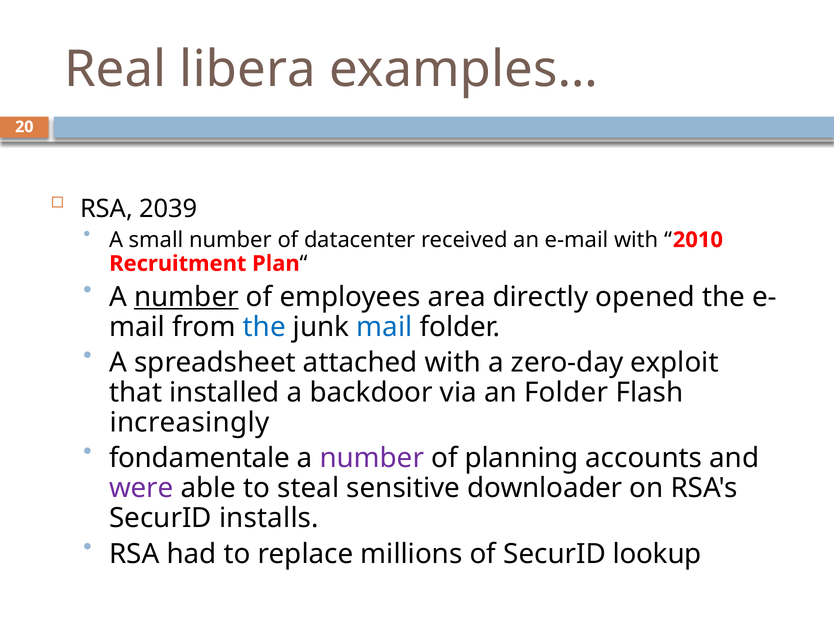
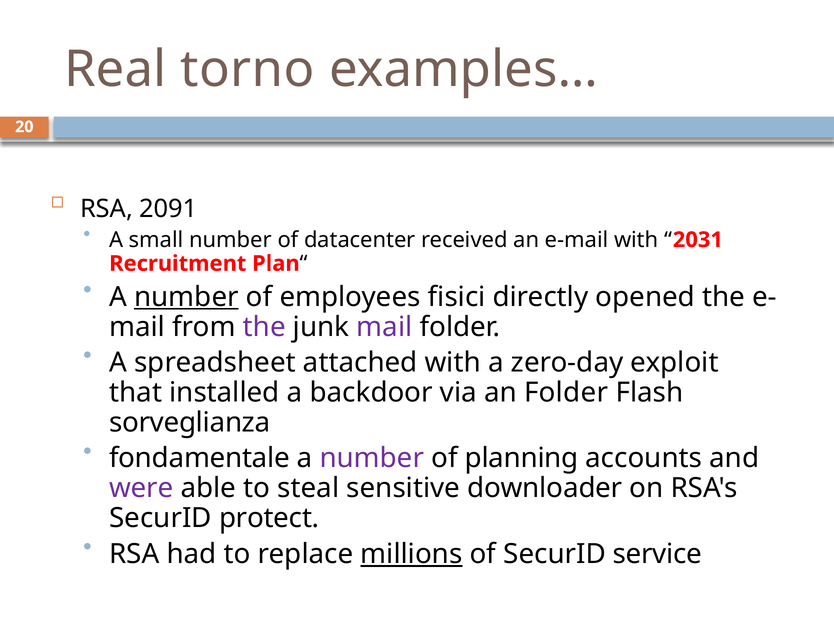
libera: libera -> torno
2039: 2039 -> 2091
2010: 2010 -> 2031
area: area -> fisici
the at (264, 327) colour: blue -> purple
mail at (384, 327) colour: blue -> purple
increasingly: increasingly -> sorveglianza
installs: installs -> protect
millions underline: none -> present
lookup: lookup -> service
